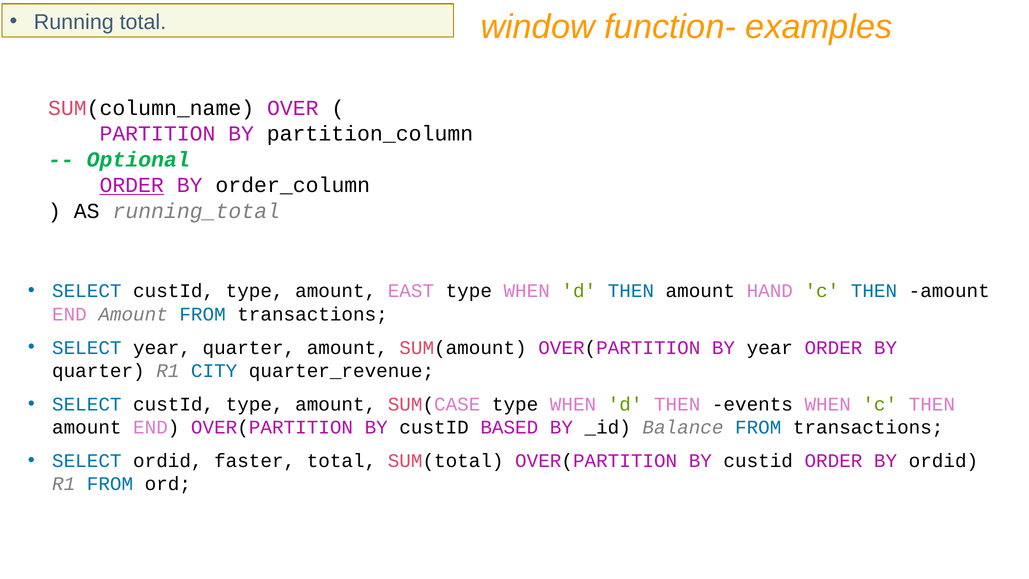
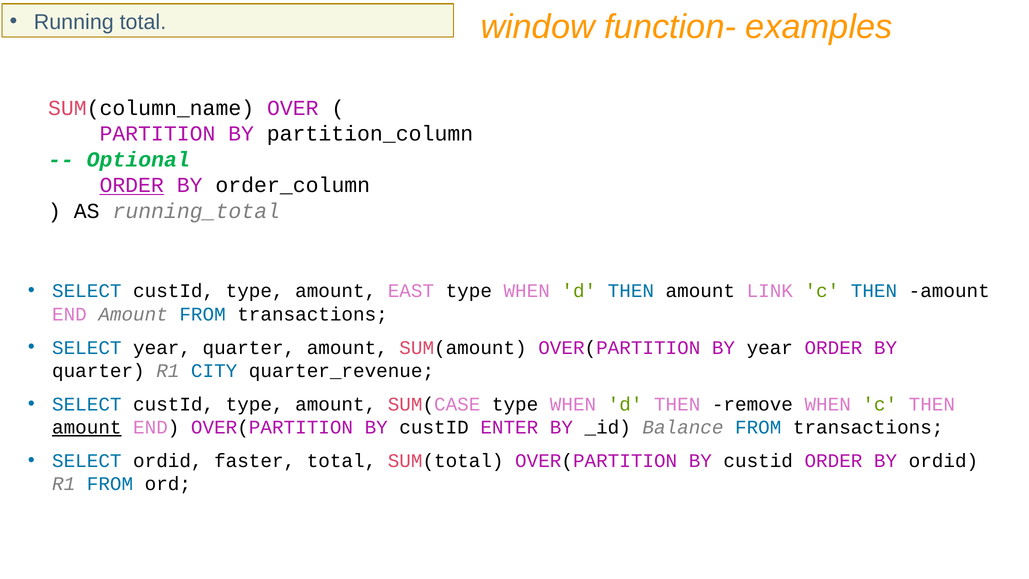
HAND: HAND -> LINK
events: events -> remove
amount at (87, 427) underline: none -> present
BASED: BASED -> ENTER
